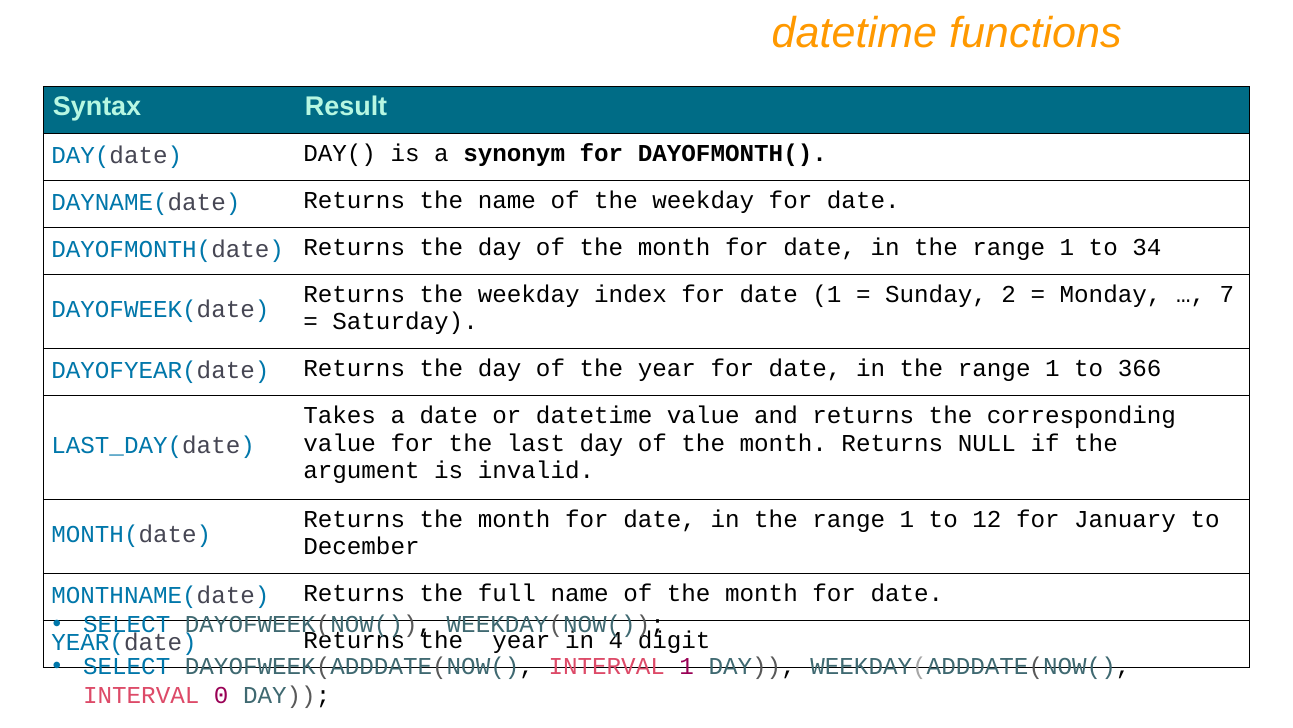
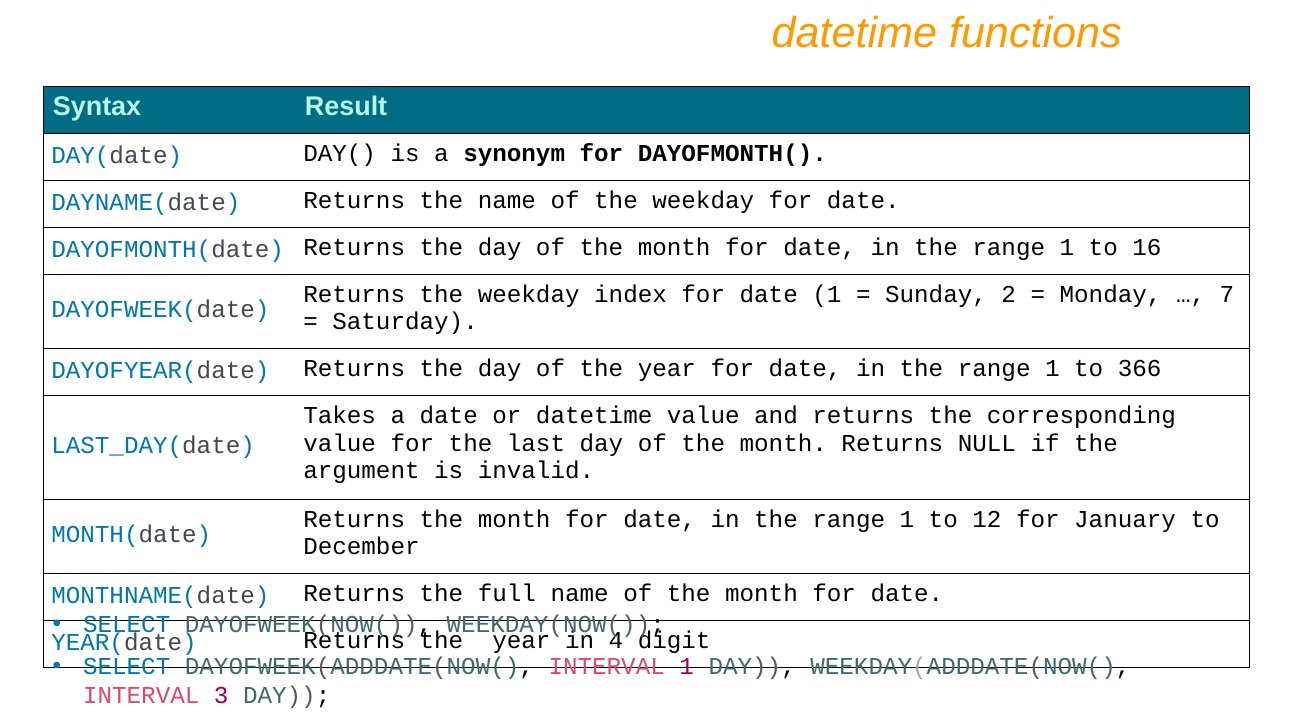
34: 34 -> 16
0: 0 -> 3
